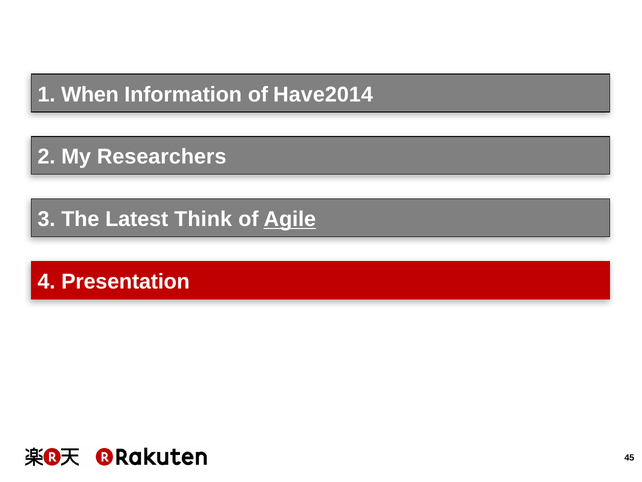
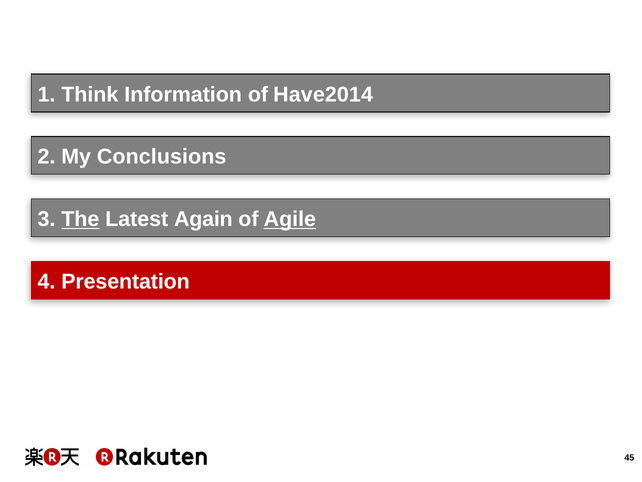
When: When -> Think
Researchers: Researchers -> Conclusions
The underline: none -> present
Think: Think -> Again
